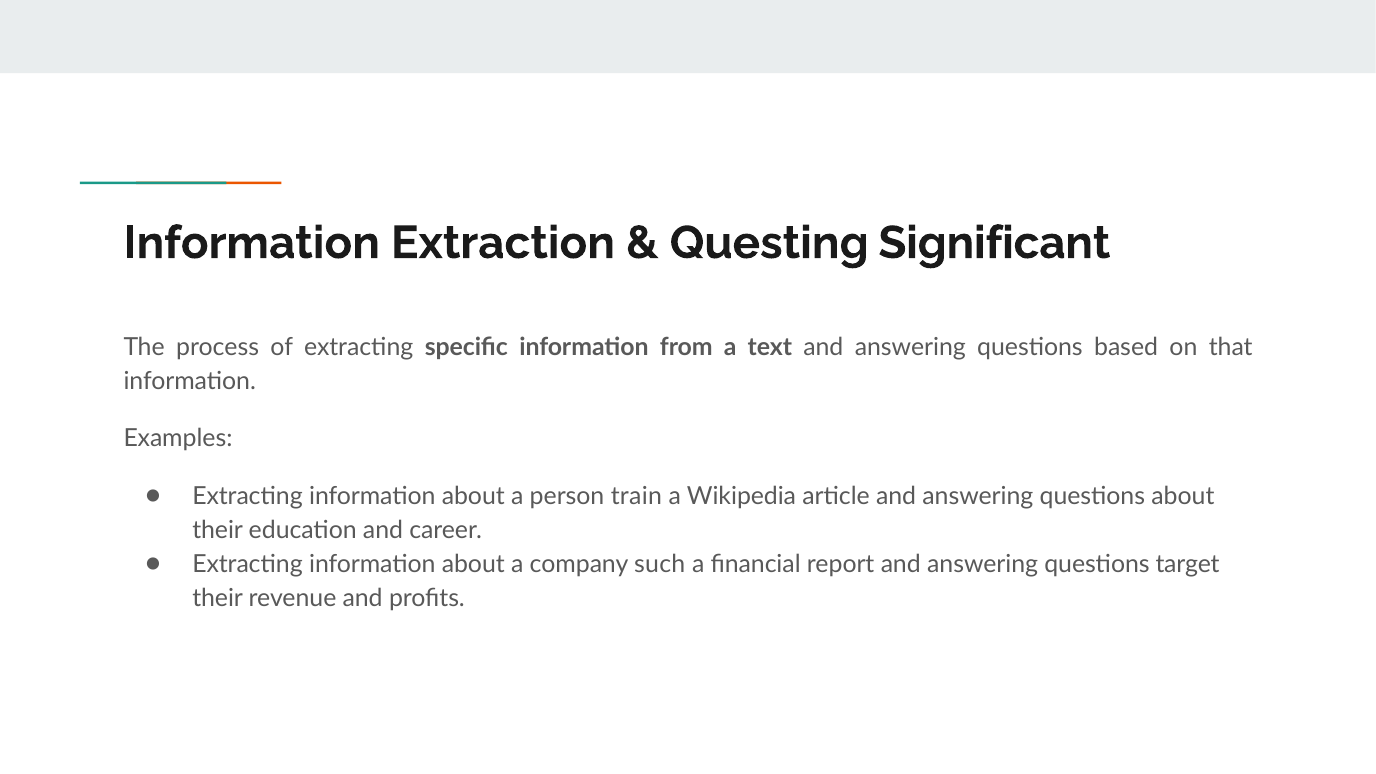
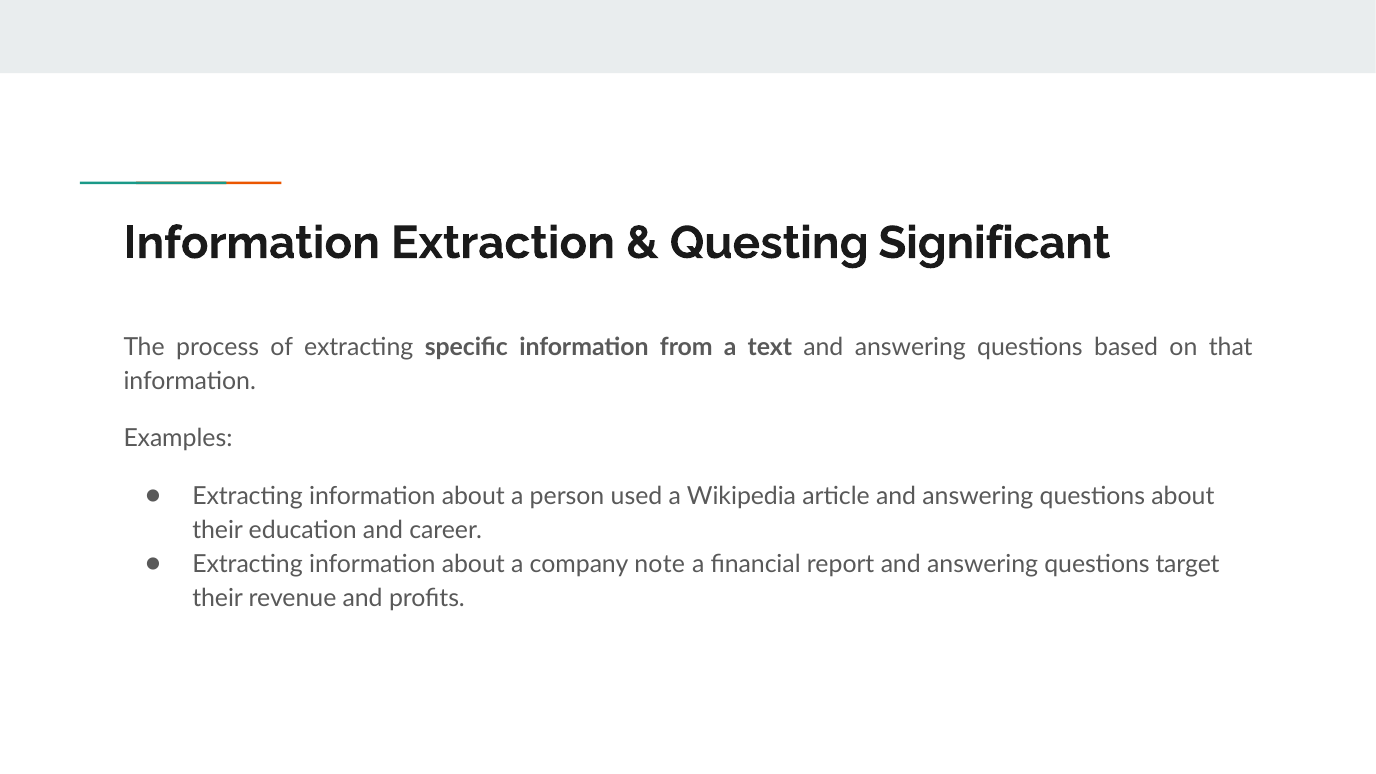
train: train -> used
such: such -> note
